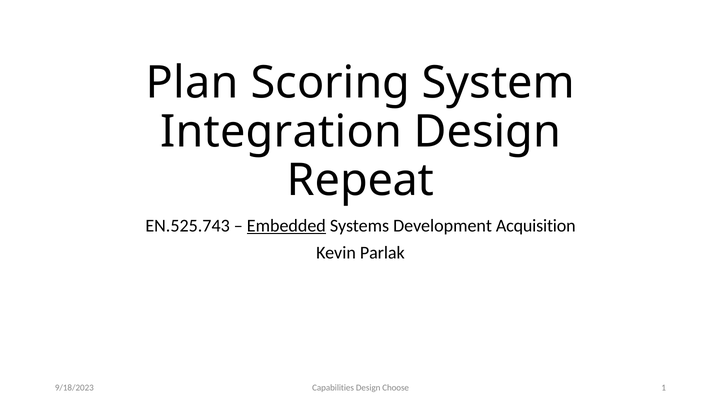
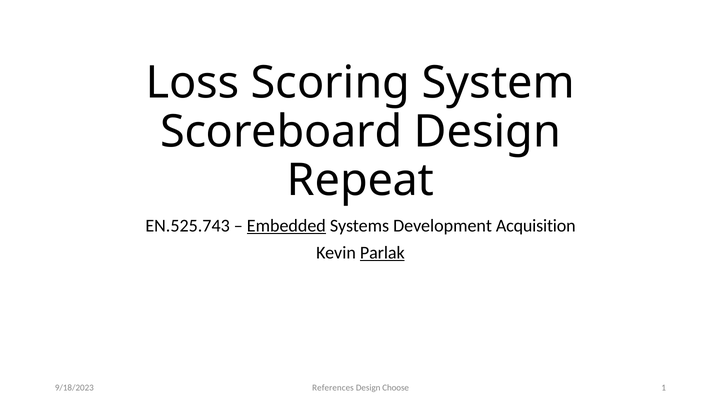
Plan: Plan -> Loss
Integration: Integration -> Scoreboard
Parlak underline: none -> present
Capabilities: Capabilities -> References
